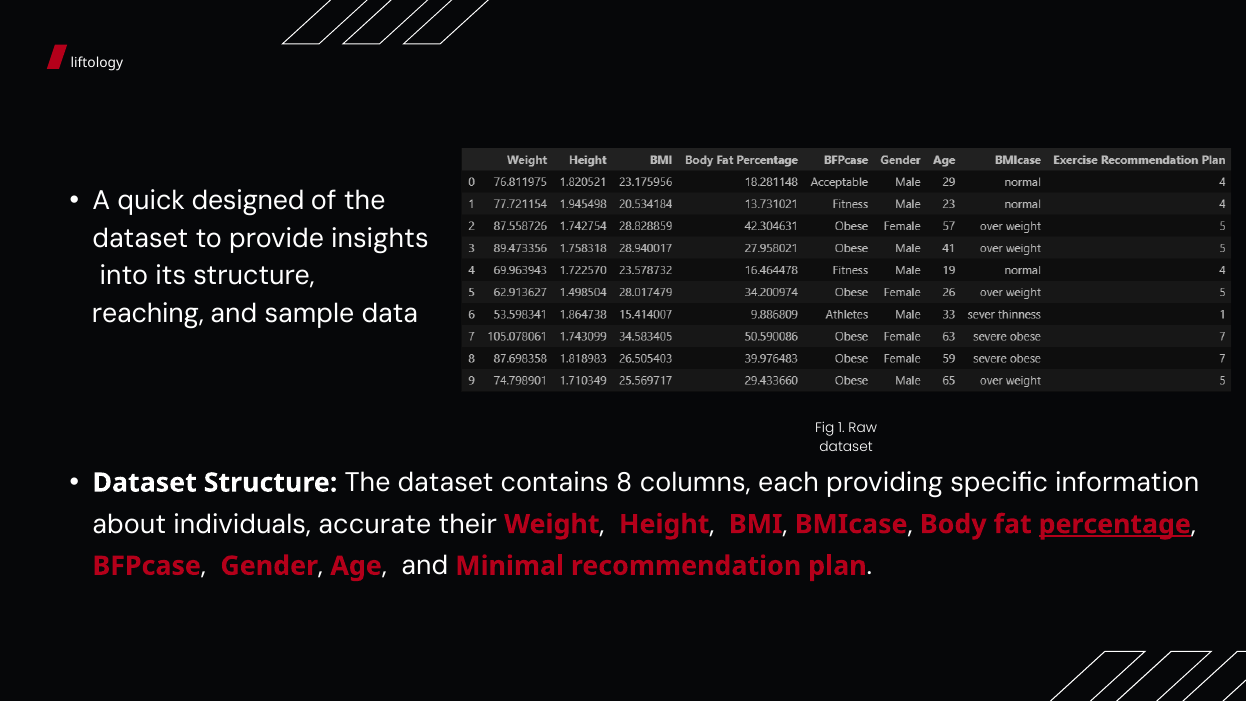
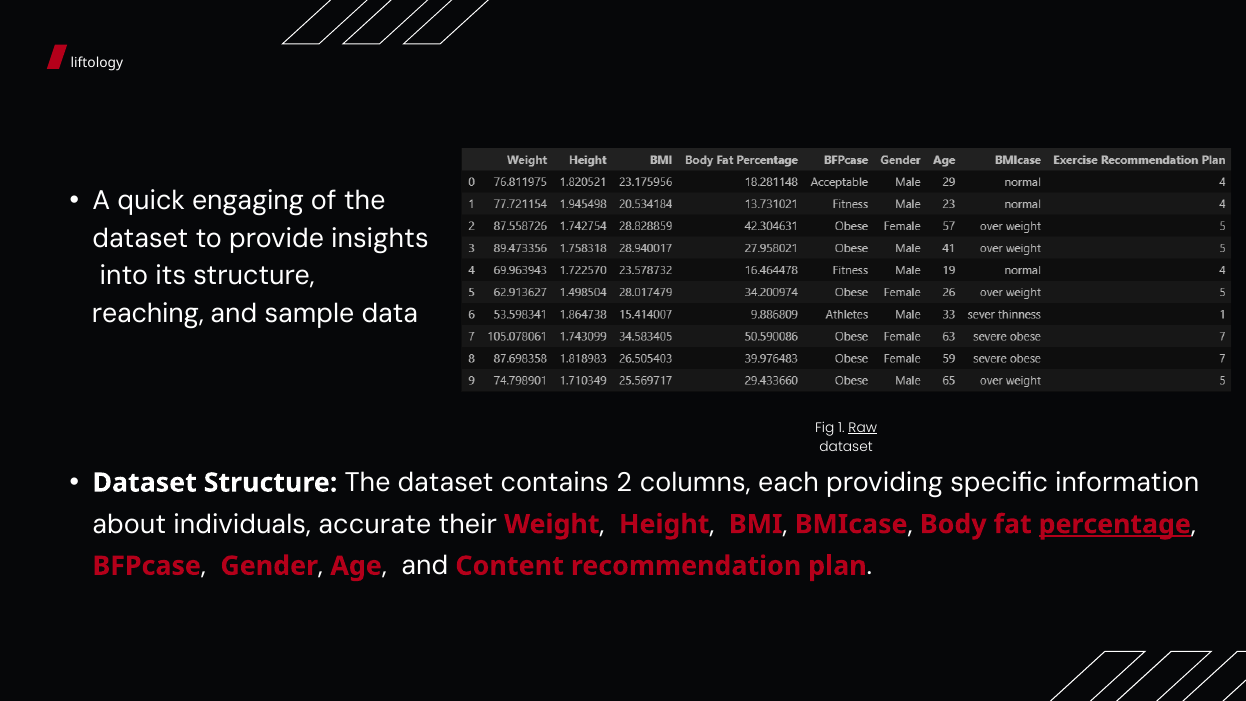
designed: designed -> engaging
Raw underline: none -> present
8: 8 -> 2
Minimal: Minimal -> Content
